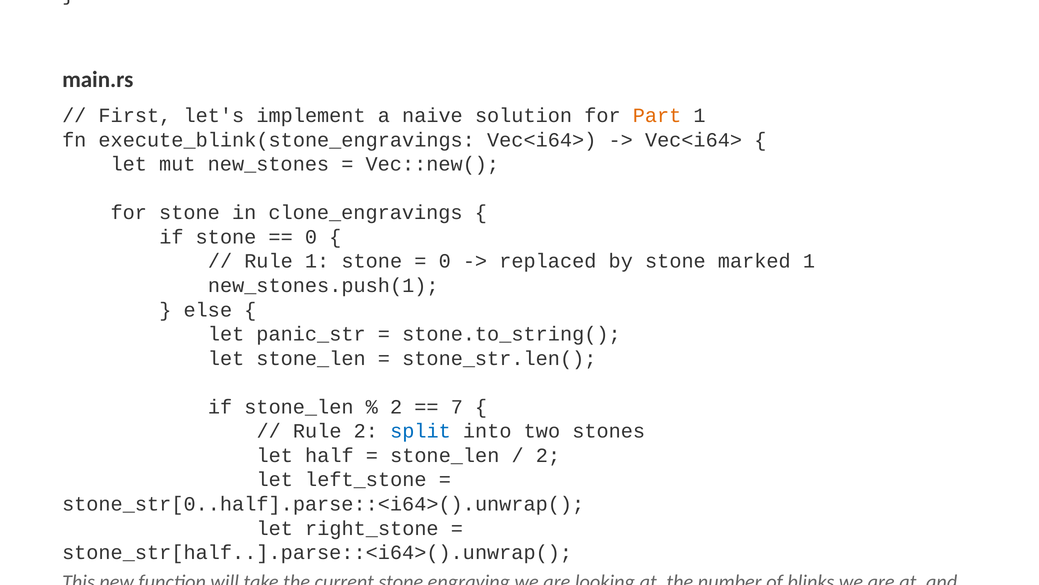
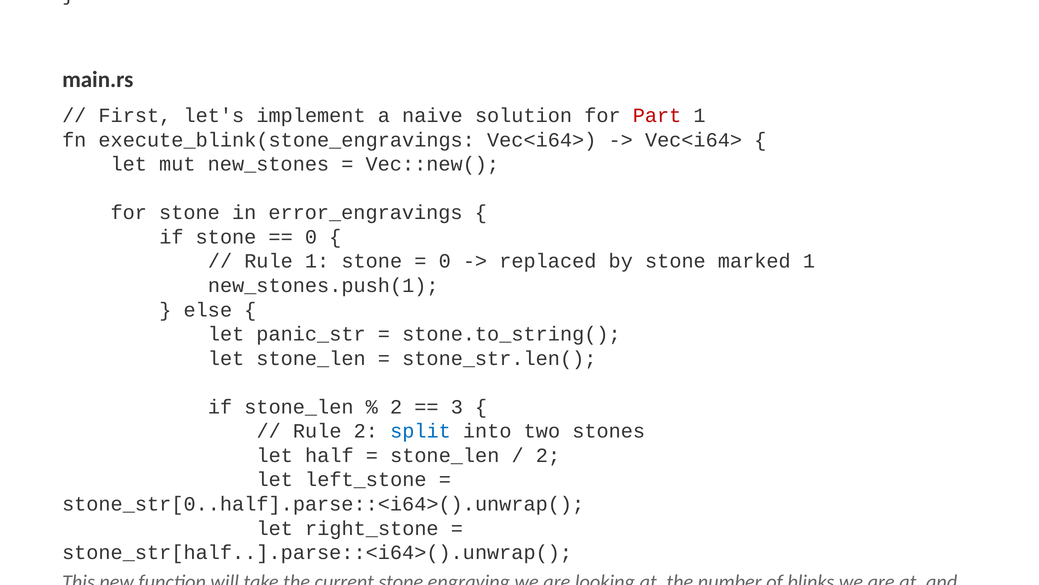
Part colour: orange -> red
clone_engravings: clone_engravings -> error_engravings
7 at (457, 407): 7 -> 3
